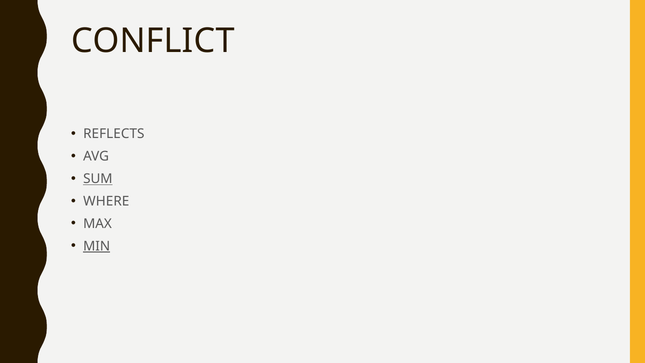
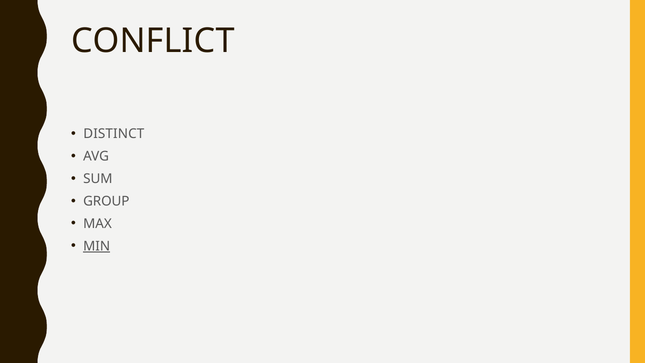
REFLECTS: REFLECTS -> DISTINCT
SUM underline: present -> none
WHERE: WHERE -> GROUP
